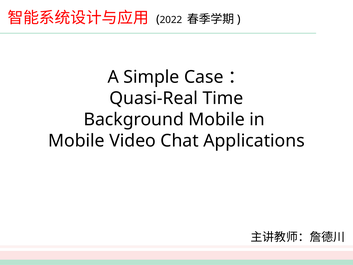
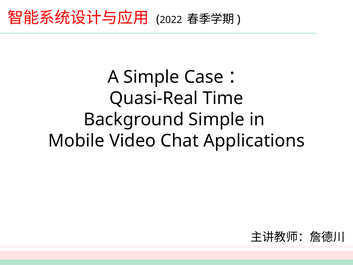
Background Mobile: Mobile -> Simple
